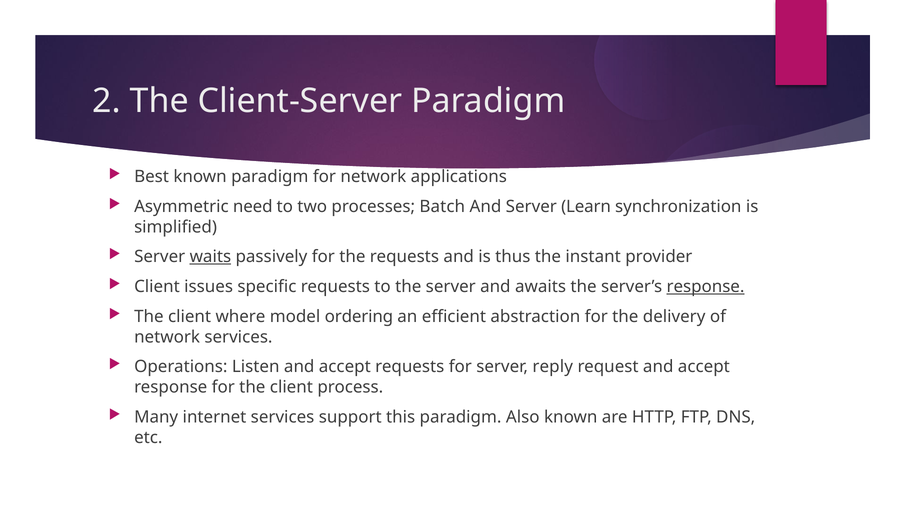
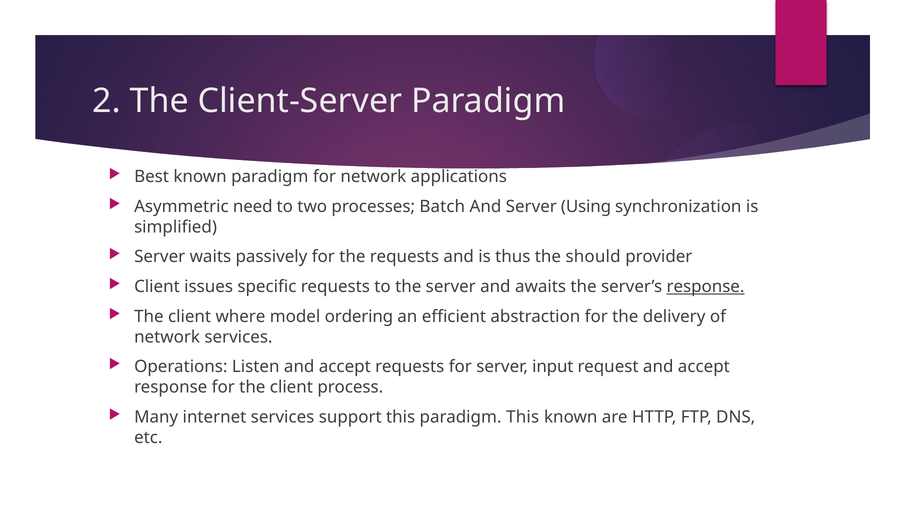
Learn: Learn -> Using
waits underline: present -> none
instant: instant -> should
reply: reply -> input
paradigm Also: Also -> This
